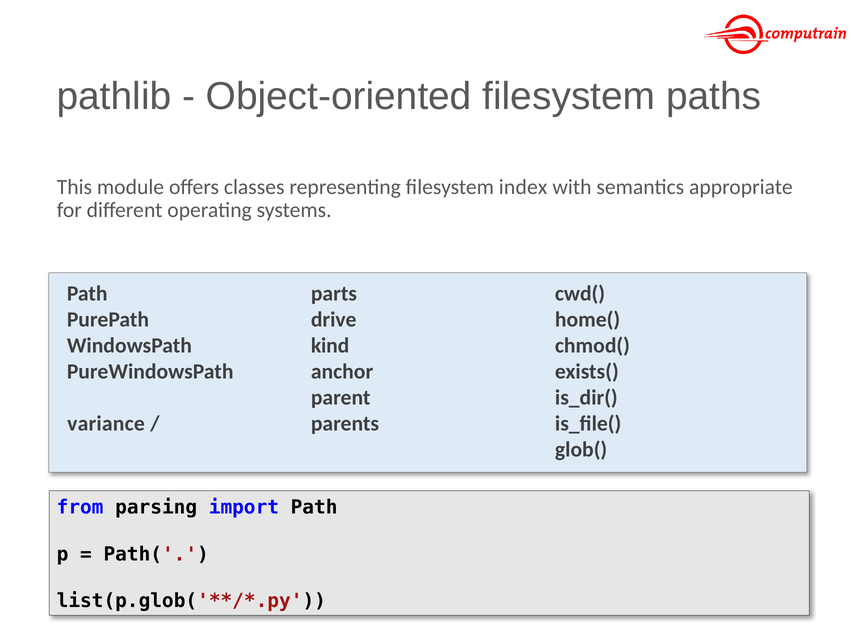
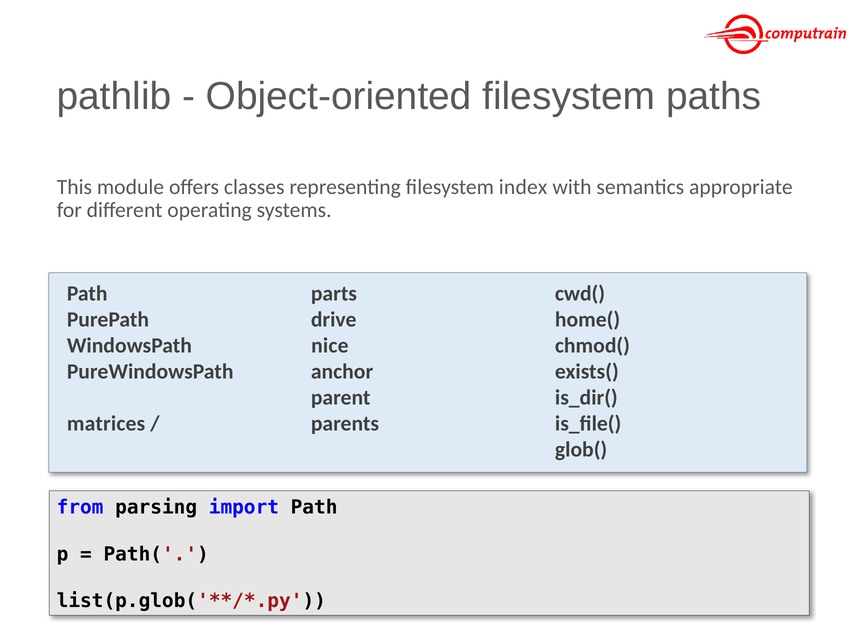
kind: kind -> nice
variance: variance -> matrices
